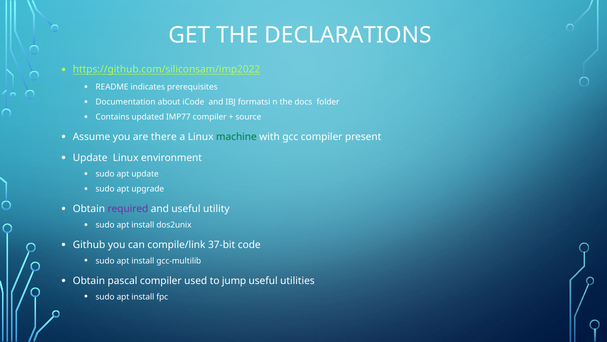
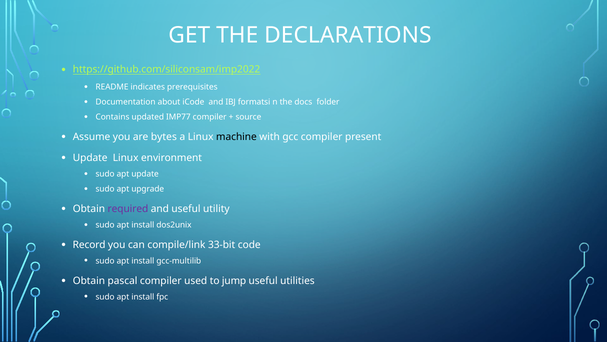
there: there -> bytes
machine colour: green -> black
Github: Github -> Record
37-bit: 37-bit -> 33-bit
